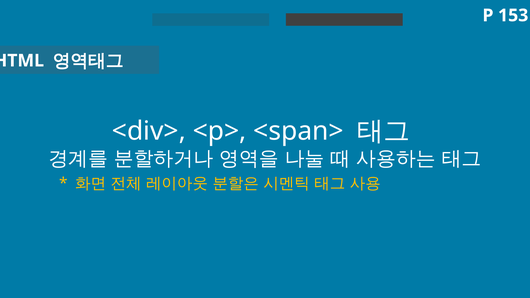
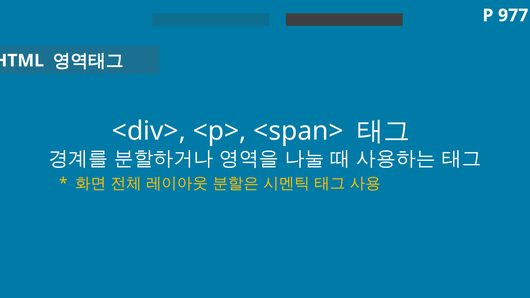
153: 153 -> 977
